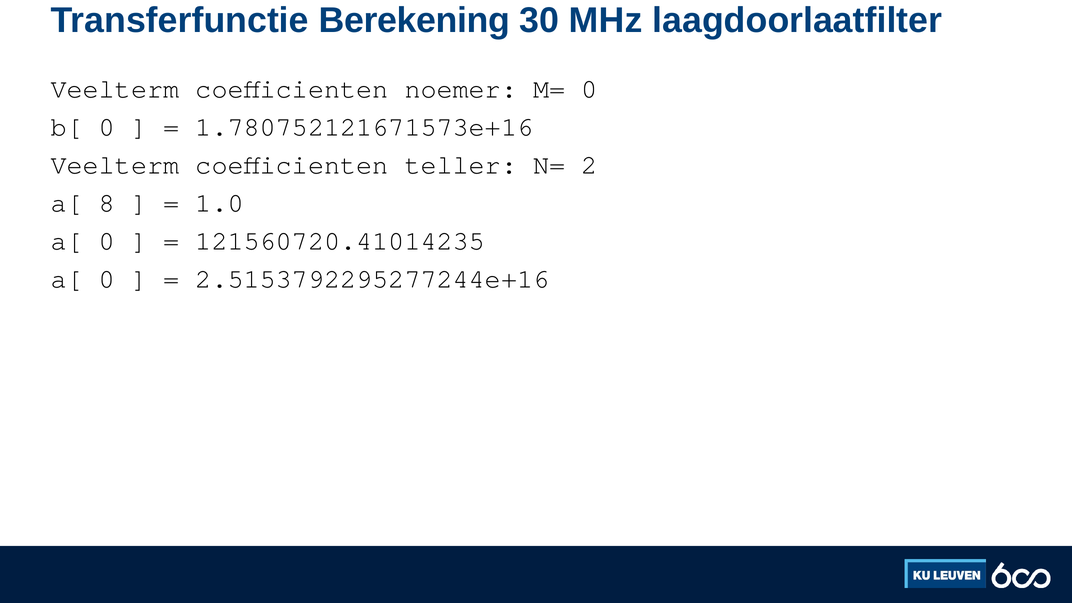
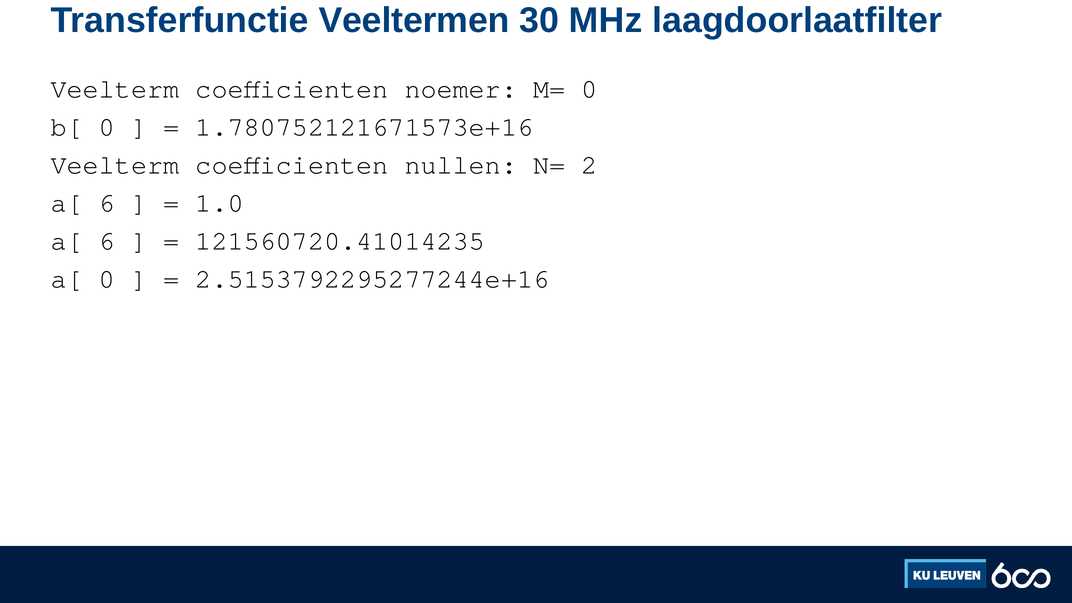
Berekening: Berekening -> Veeltermen
teller: teller -> nullen
8 at (107, 203): 8 -> 6
0 at (107, 241): 0 -> 6
